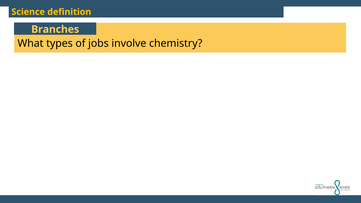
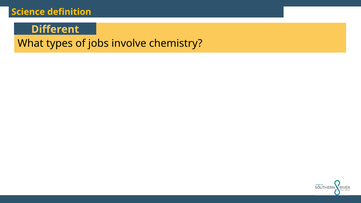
Branches: Branches -> Different
